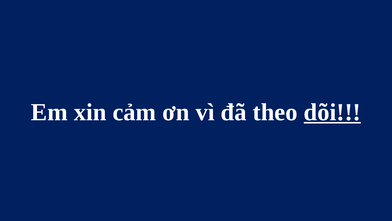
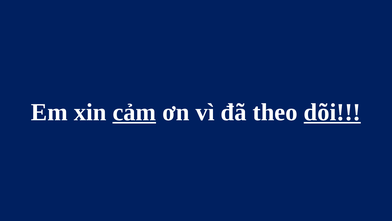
cảm underline: none -> present
